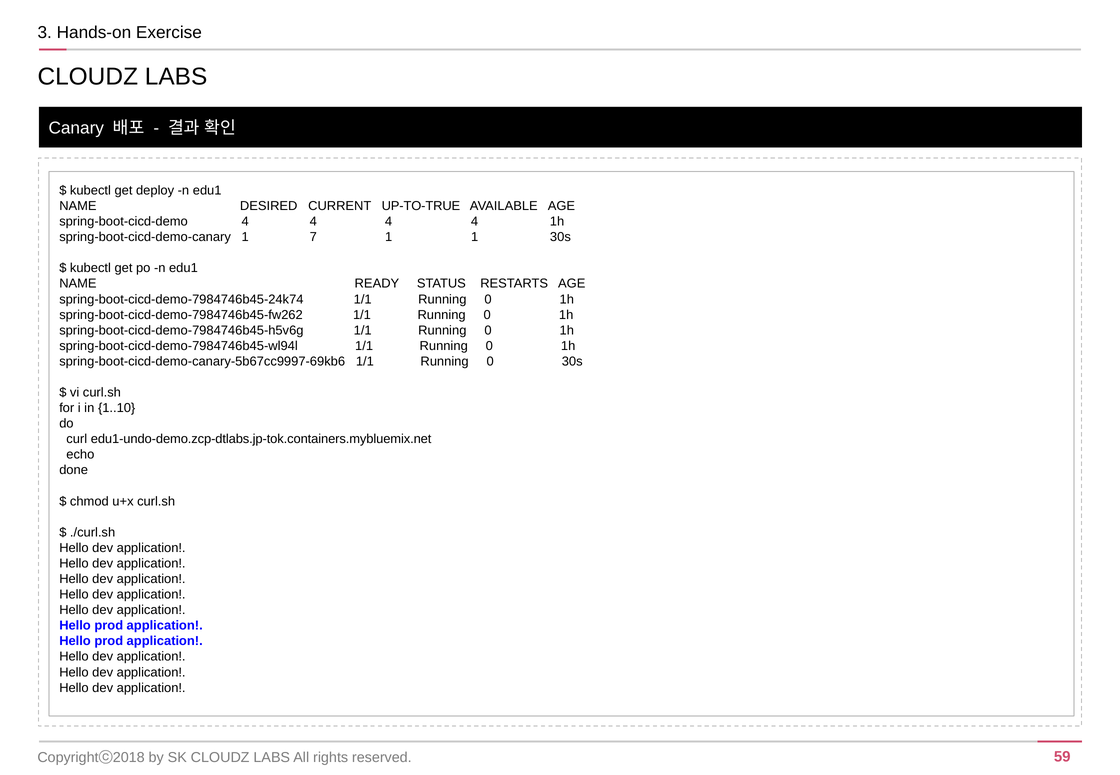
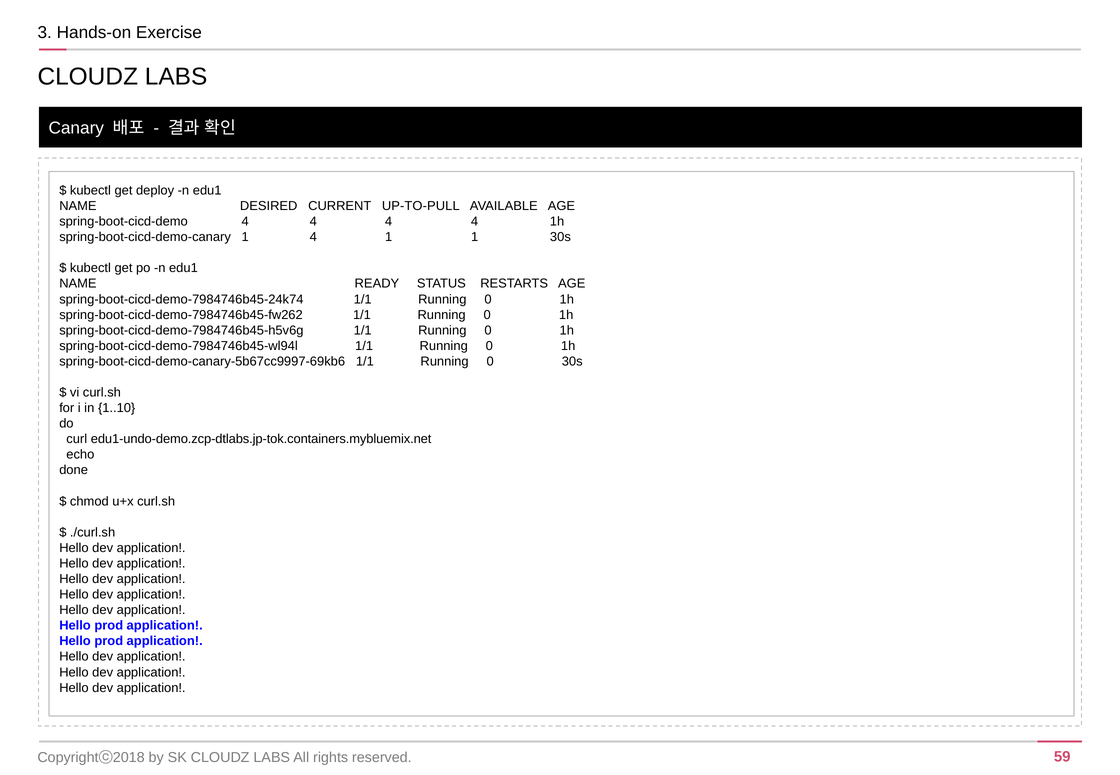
UP-TO-TRUE: UP-TO-TRUE -> UP-TO-PULL
1 7: 7 -> 4
